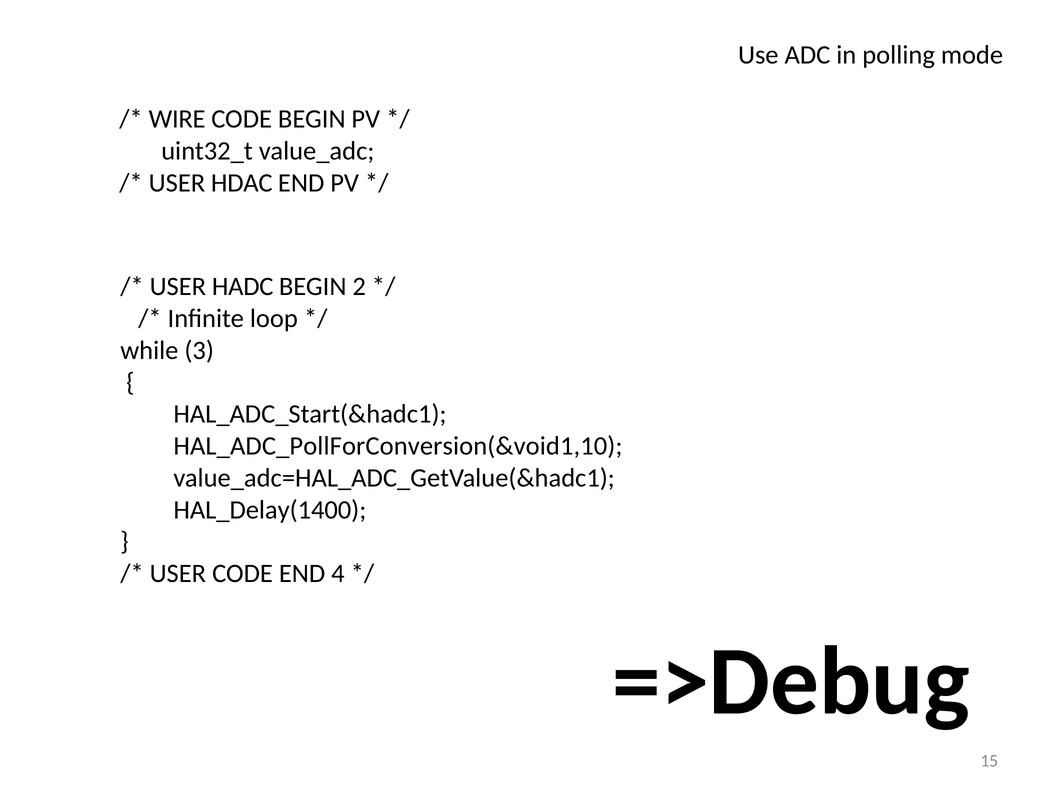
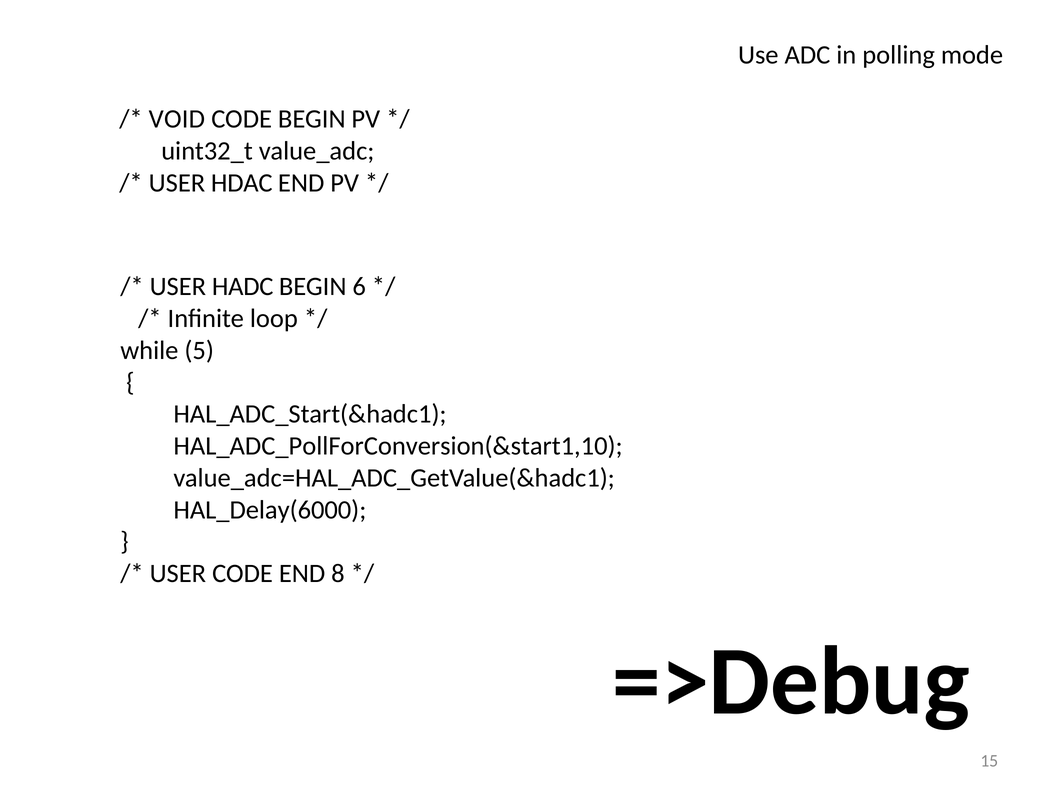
WIRE: WIRE -> VOID
2: 2 -> 6
3: 3 -> 5
HAL_ADC_PollForConversion(&void1,10: HAL_ADC_PollForConversion(&void1,10 -> HAL_ADC_PollForConversion(&start1,10
HAL_Delay(1400: HAL_Delay(1400 -> HAL_Delay(6000
4: 4 -> 8
